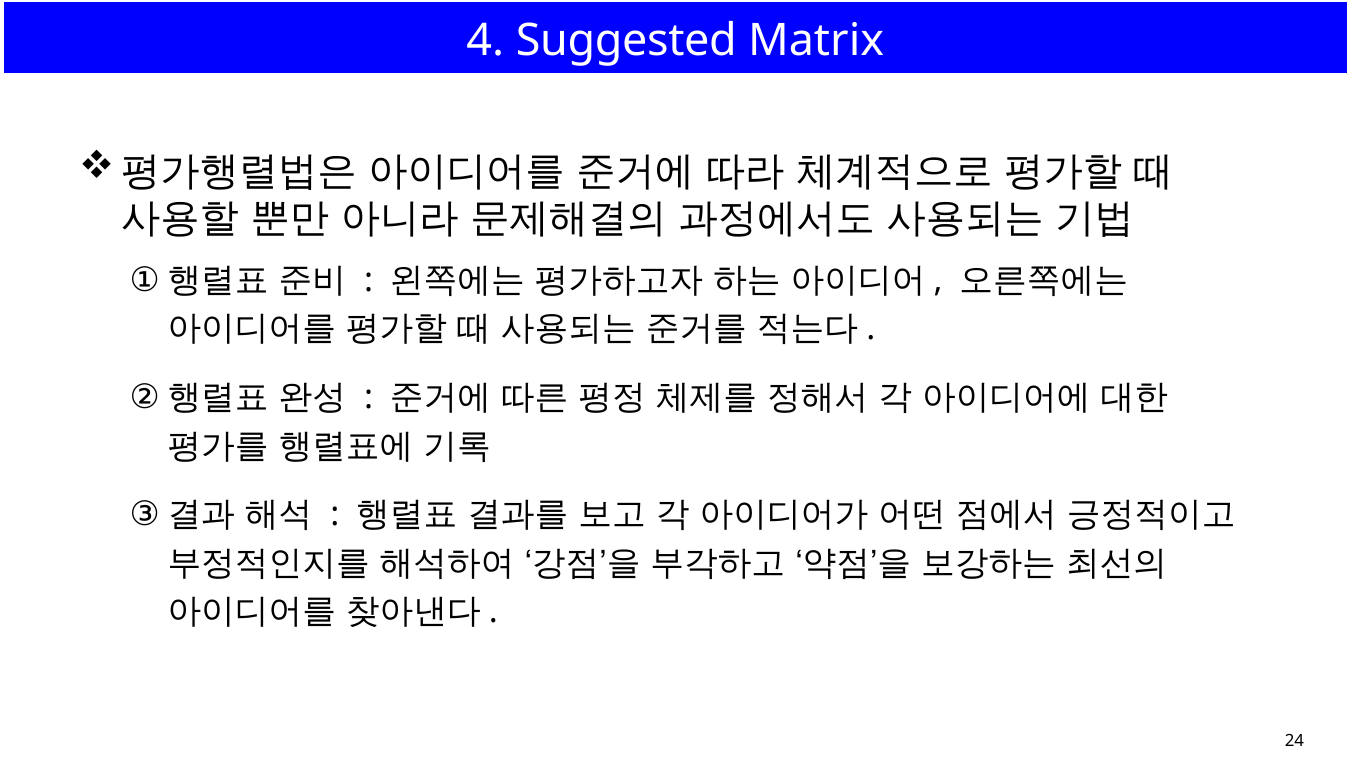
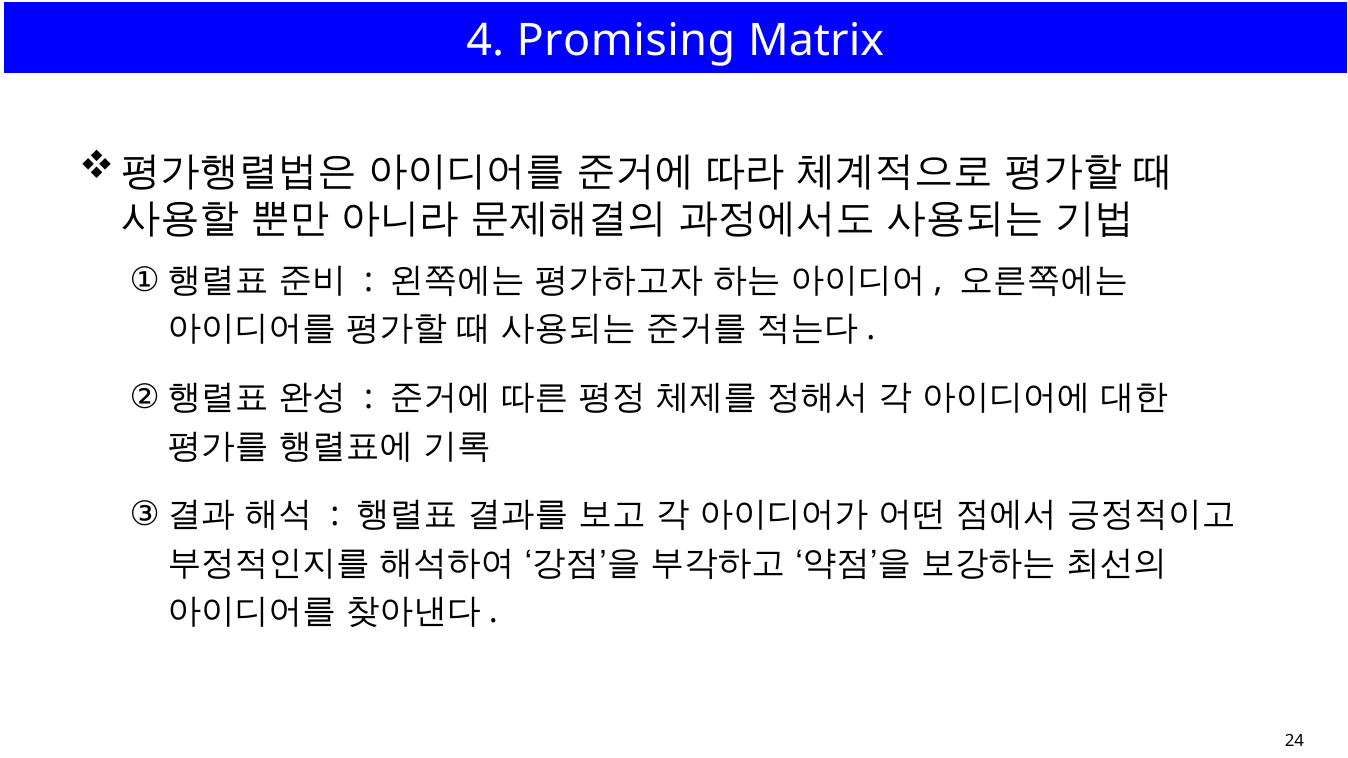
Suggested: Suggested -> Promising
